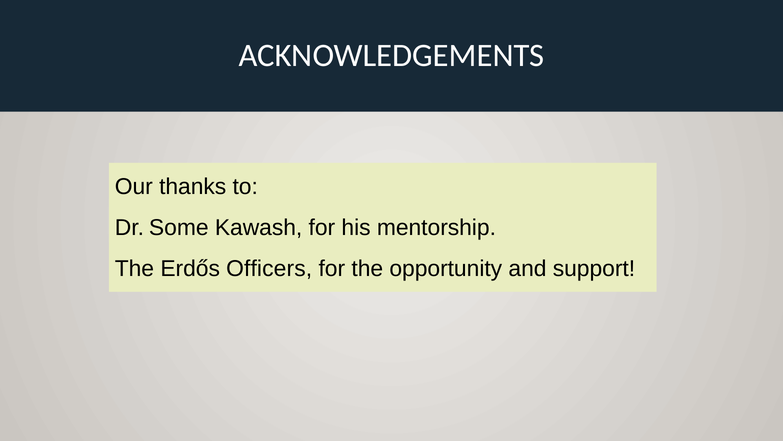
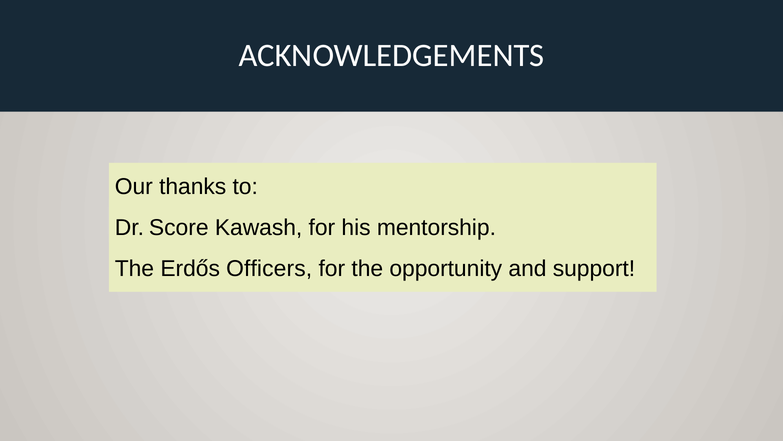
Some: Some -> Score
